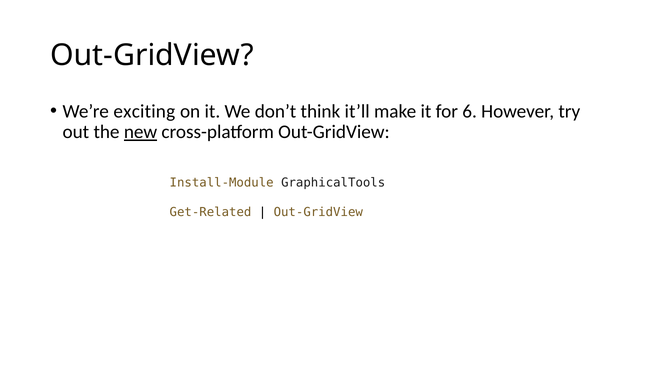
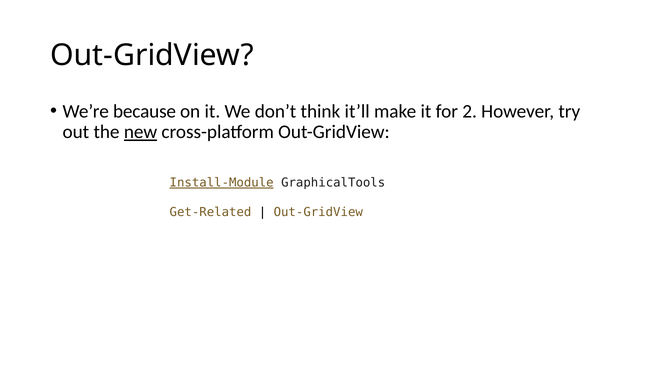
exciting: exciting -> because
6: 6 -> 2
Install-Module underline: none -> present
